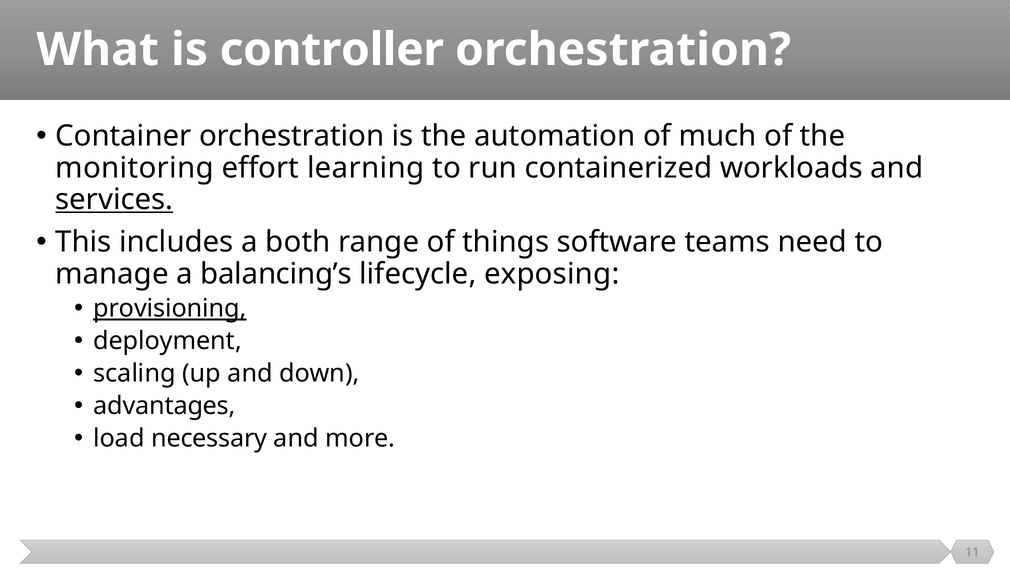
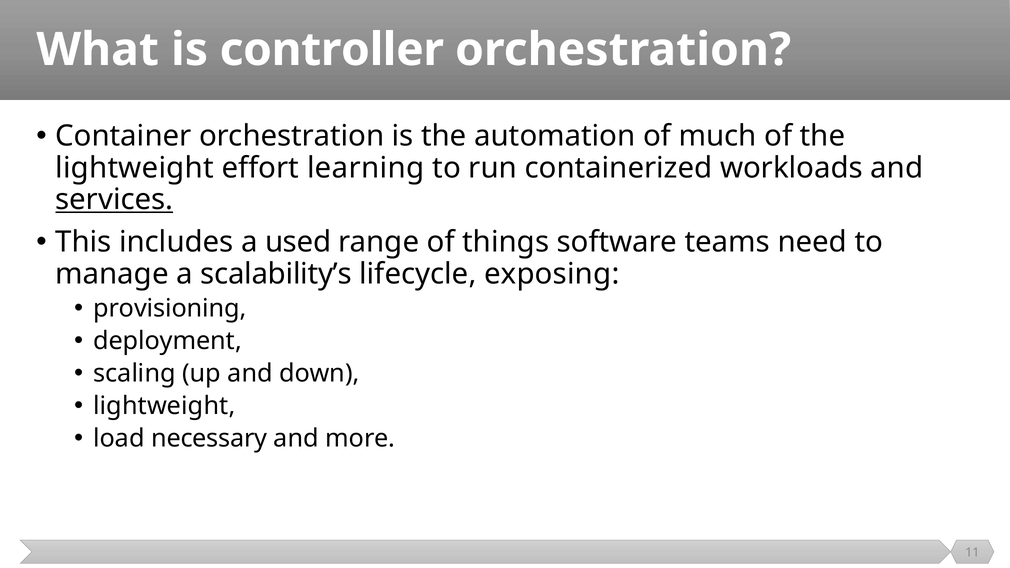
monitoring at (134, 168): monitoring -> lightweight
both: both -> used
balancing’s: balancing’s -> scalability’s
provisioning underline: present -> none
advantages at (164, 406): advantages -> lightweight
